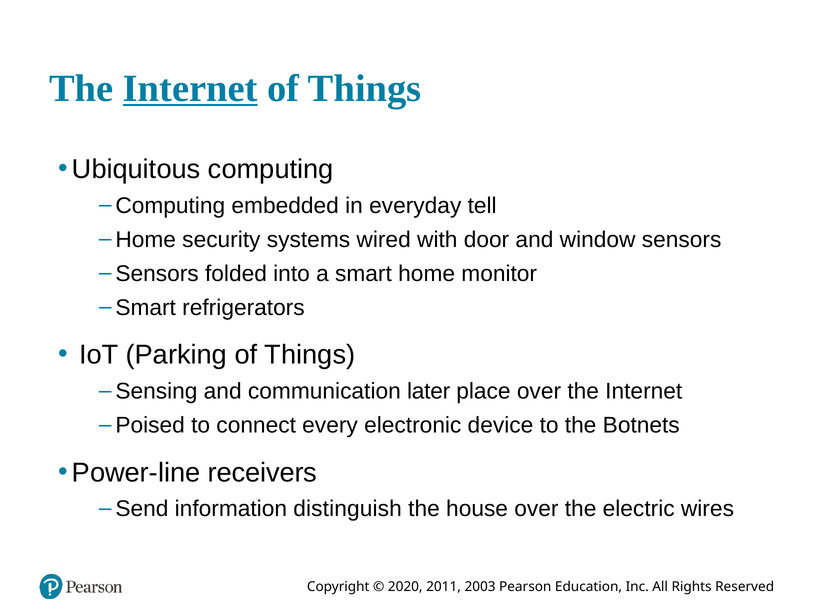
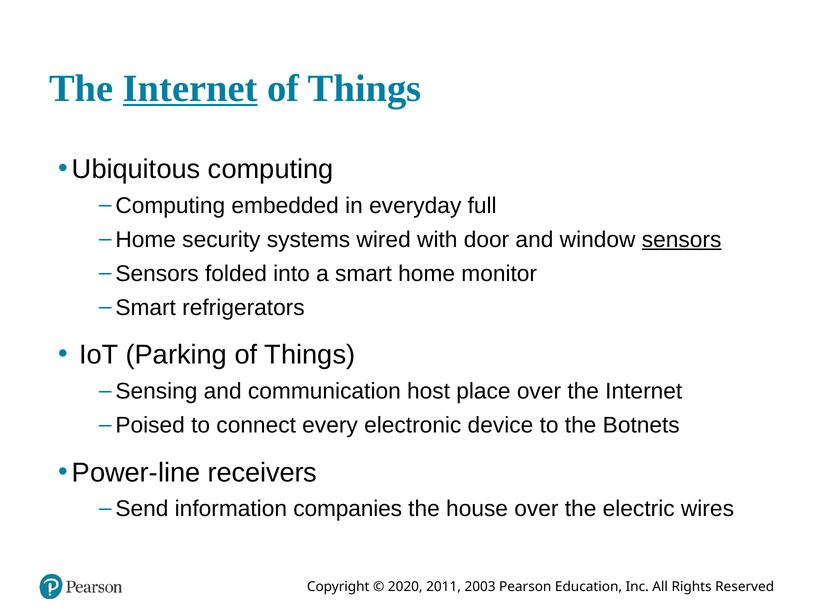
tell: tell -> full
sensors at (682, 240) underline: none -> present
later: later -> host
distinguish: distinguish -> companies
